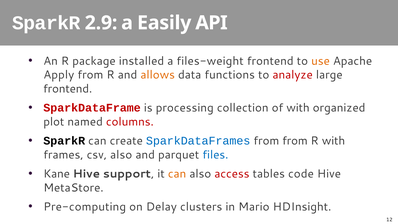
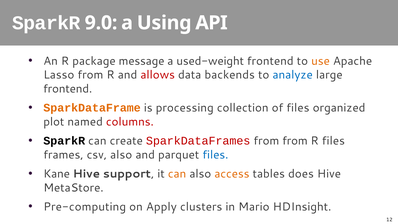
2.9: 2.9 -> 9.0
Easily: Easily -> Using
installed: installed -> message
files-weight: files-weight -> used-weight
Apply: Apply -> Lasso
allows colour: orange -> red
functions: functions -> backends
analyze colour: red -> blue
SparkDataFrame colour: red -> orange
of with: with -> files
SparkDataFrames colour: blue -> red
R with: with -> files
access colour: red -> orange
code: code -> does
Delay: Delay -> Apply
